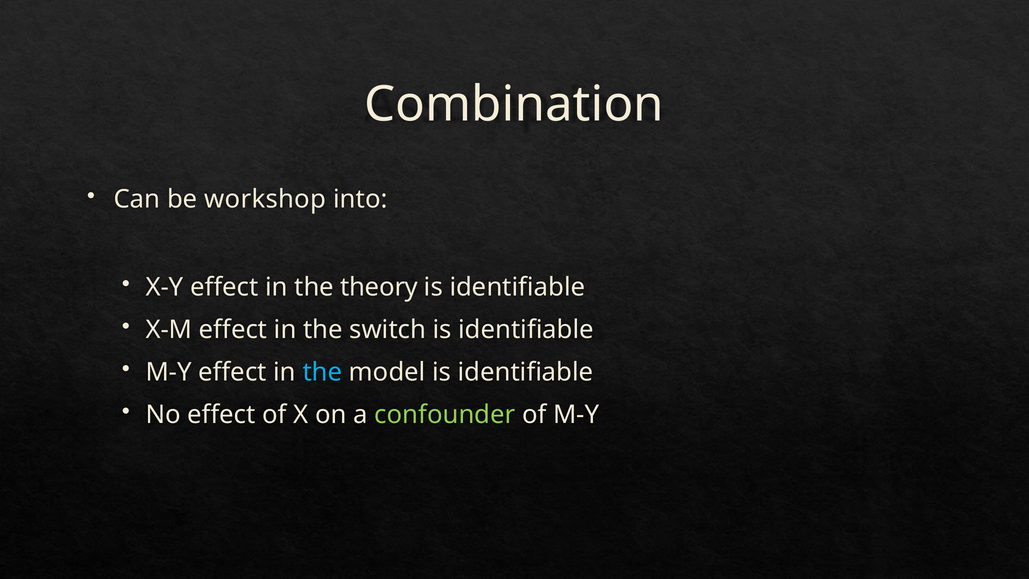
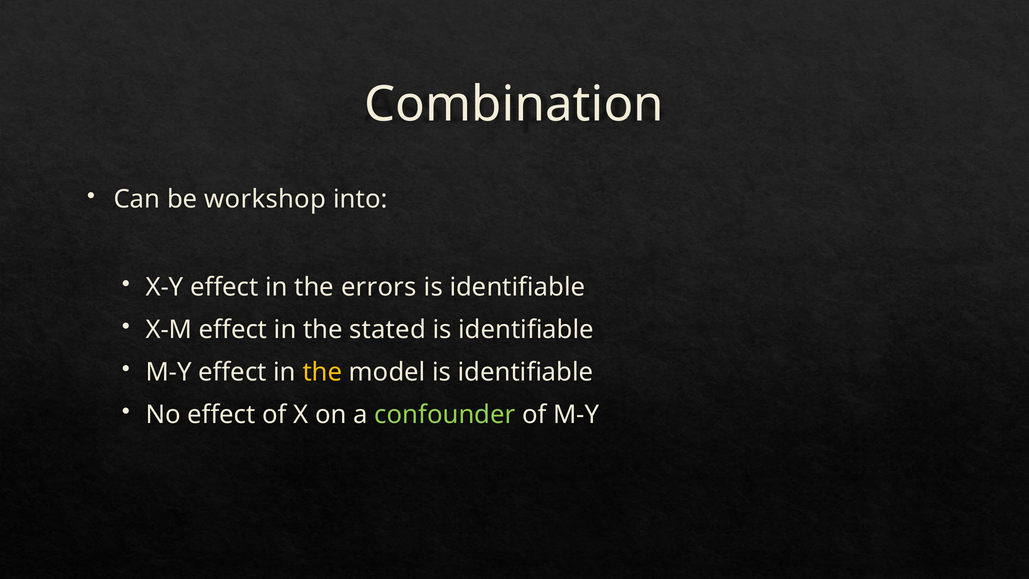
theory: theory -> errors
switch: switch -> stated
the at (322, 372) colour: light blue -> yellow
